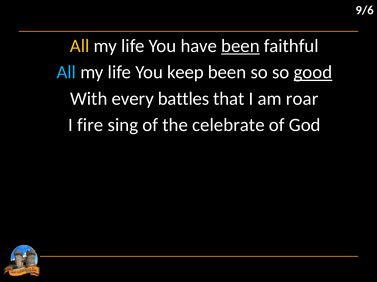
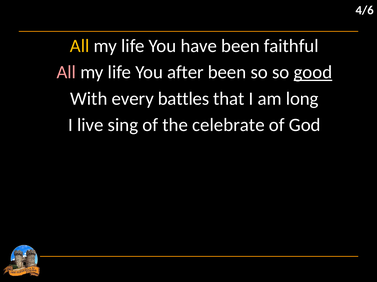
9/6: 9/6 -> 4/6
been at (240, 46) underline: present -> none
All at (66, 72) colour: light blue -> pink
keep: keep -> after
roar: roar -> long
fire: fire -> live
